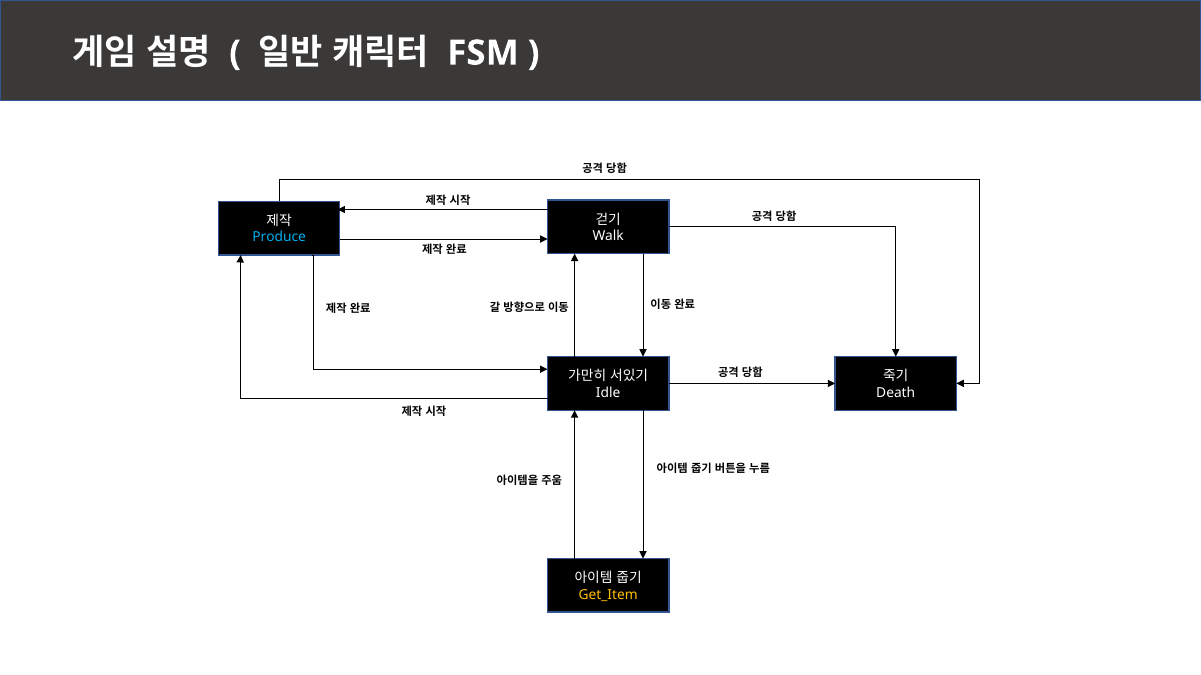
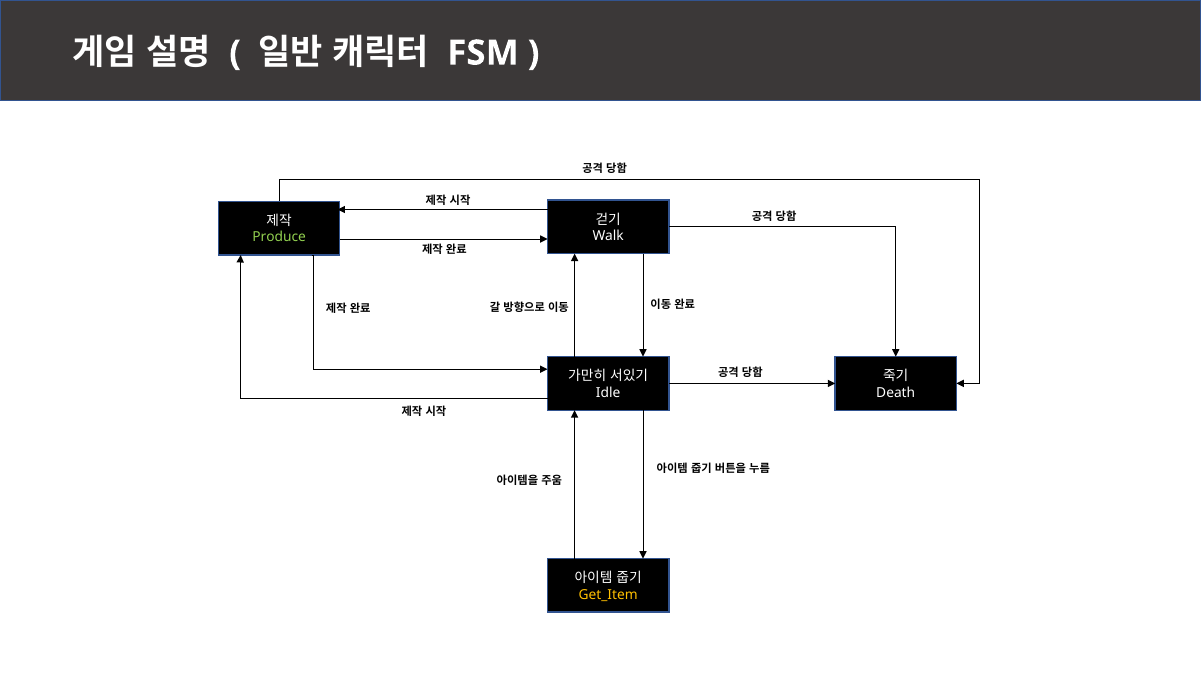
Produce colour: light blue -> light green
